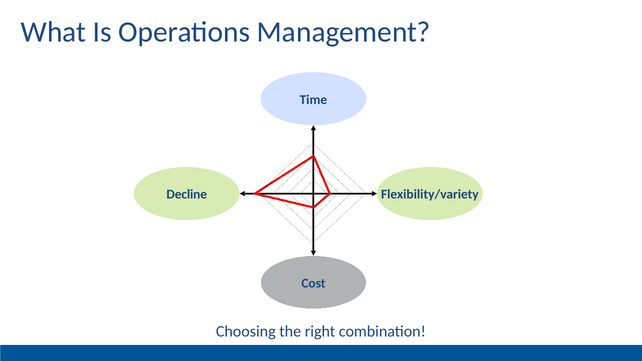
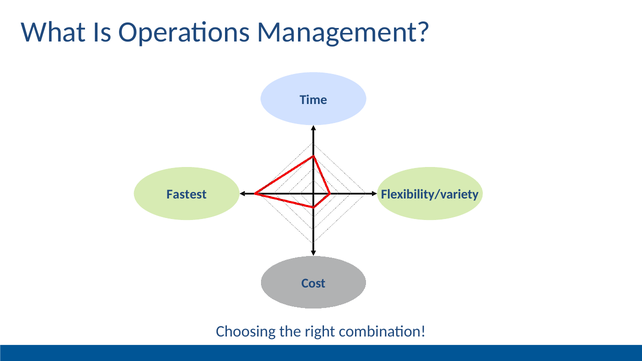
Decline: Decline -> Fastest
